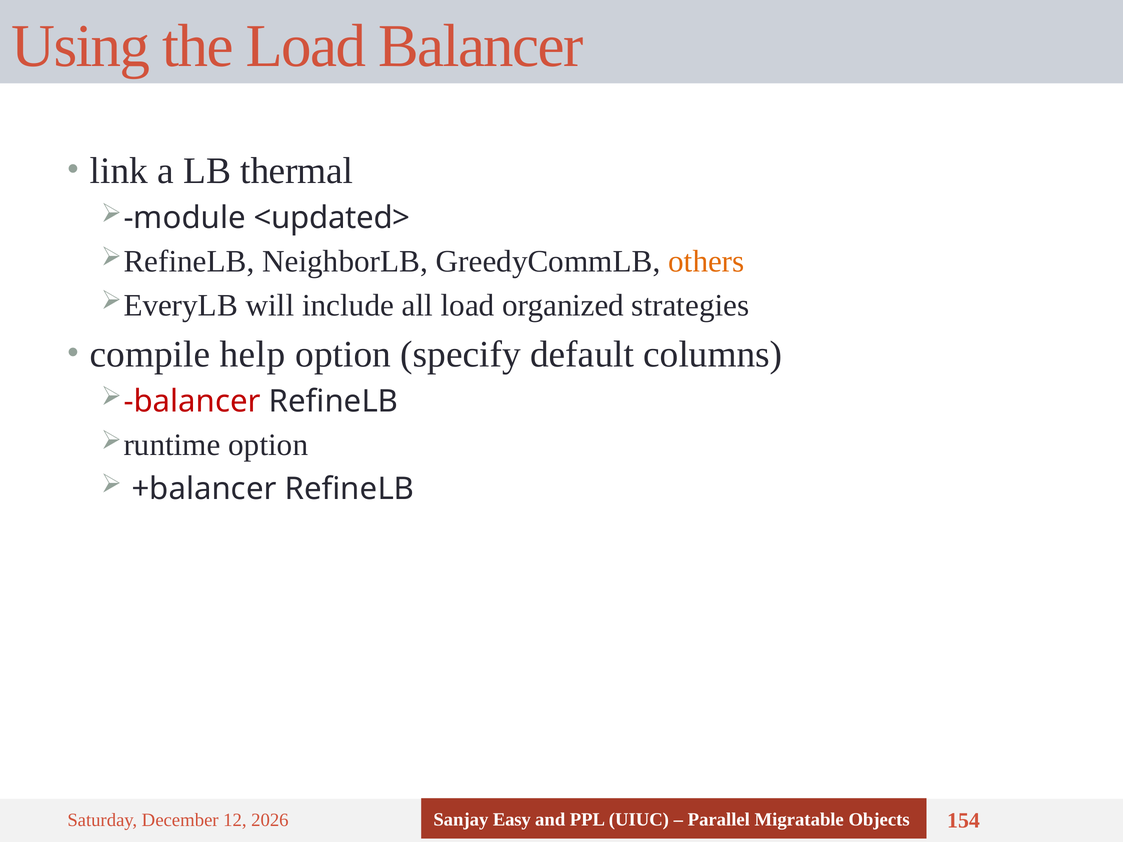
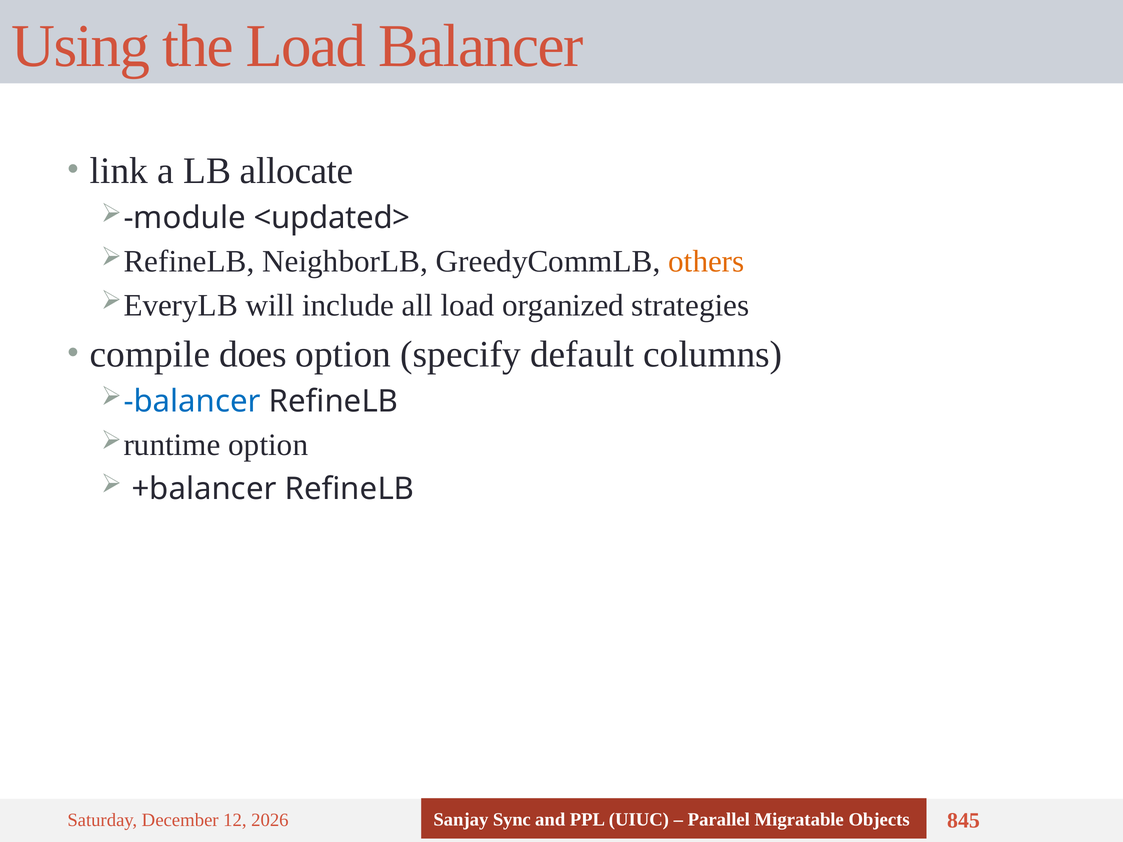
thermal: thermal -> allocate
help: help -> does
balancer at (192, 401) colour: red -> blue
Easy: Easy -> Sync
154: 154 -> 845
